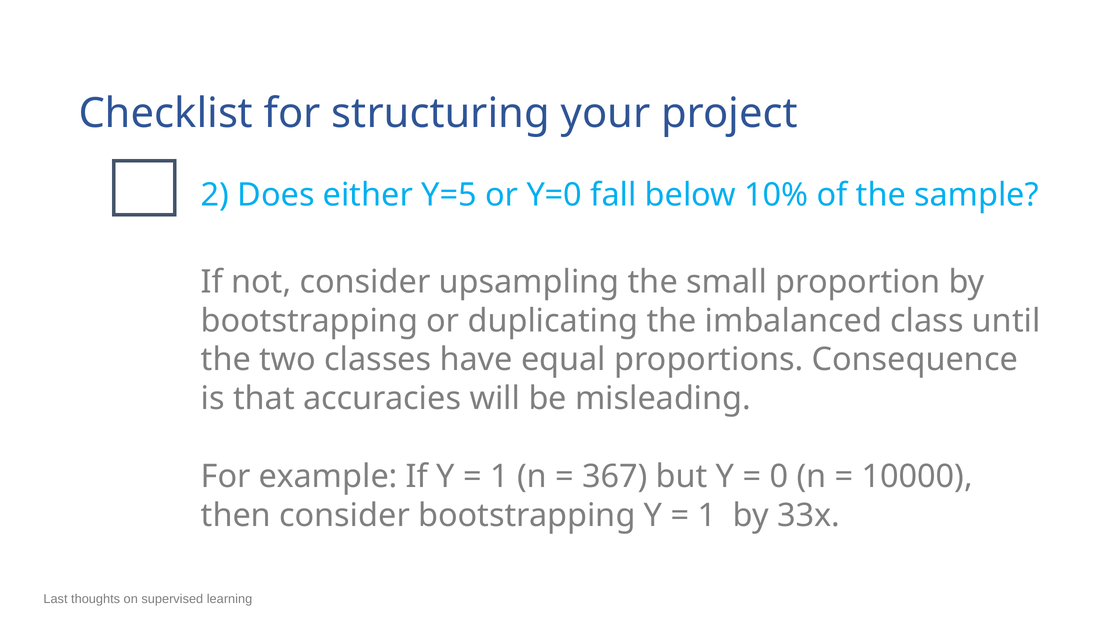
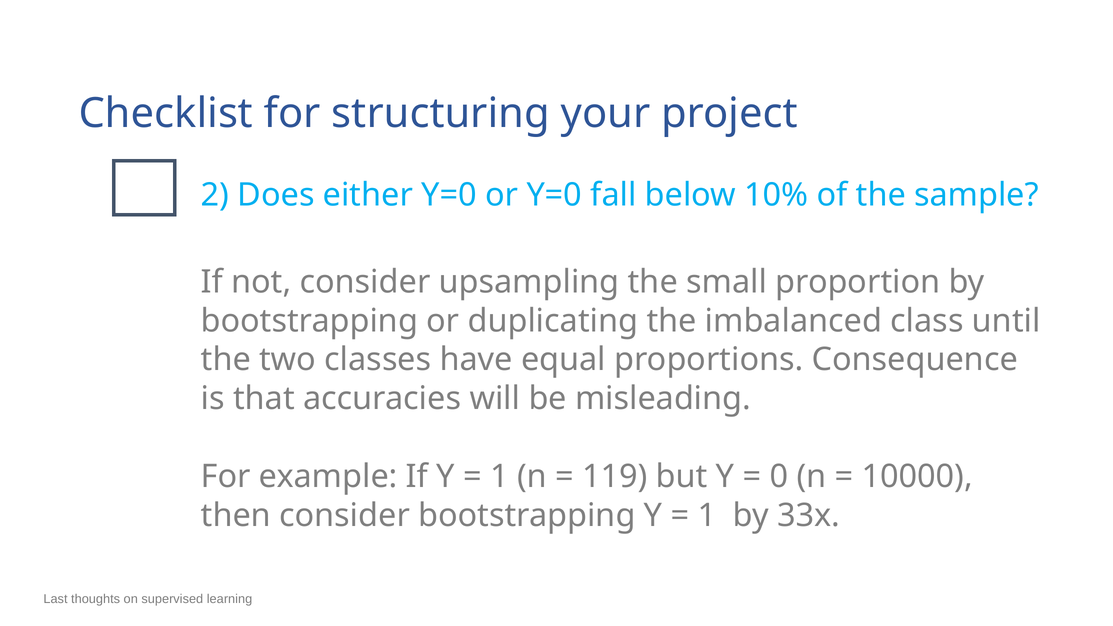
either Y=5: Y=5 -> Y=0
367: 367 -> 119
